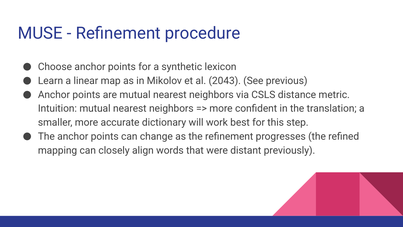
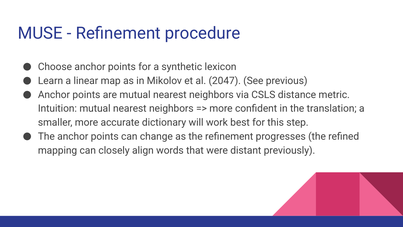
2043: 2043 -> 2047
